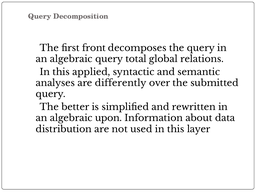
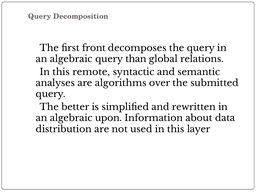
total: total -> than
applied: applied -> remote
differently: differently -> algorithms
